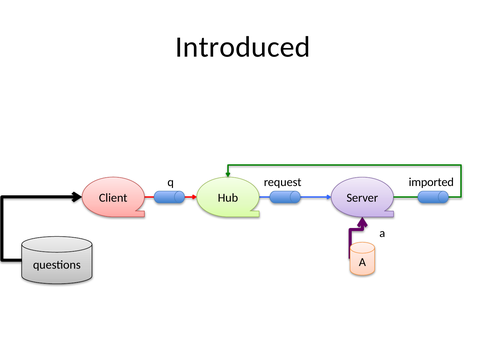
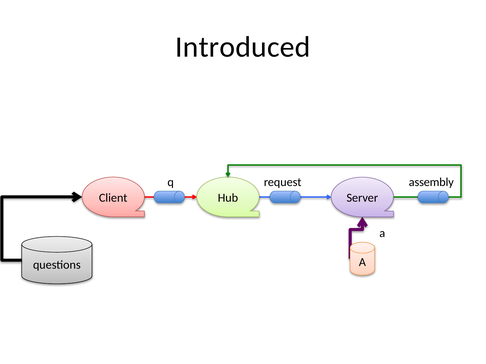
imported: imported -> assembly
